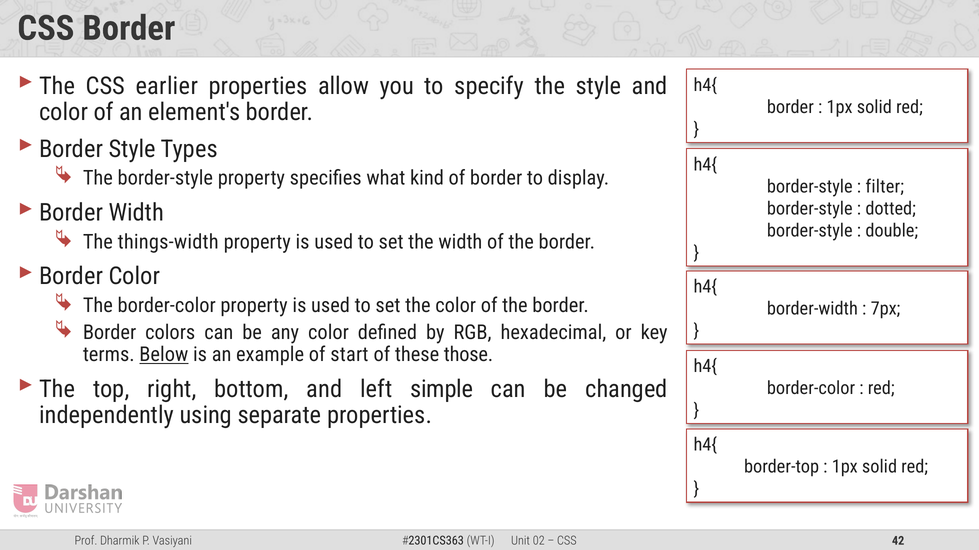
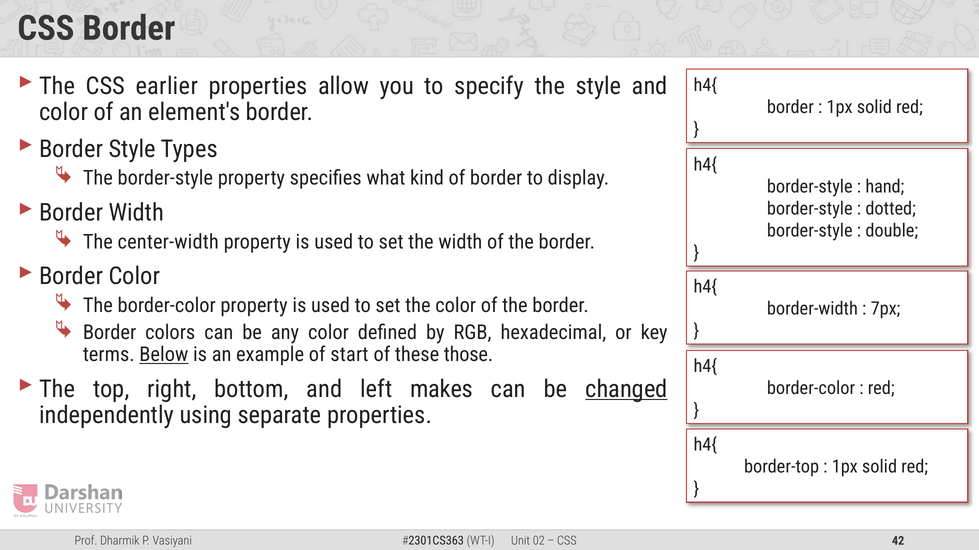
filter: filter -> hand
things-width: things-width -> center-width
simple: simple -> makes
changed underline: none -> present
